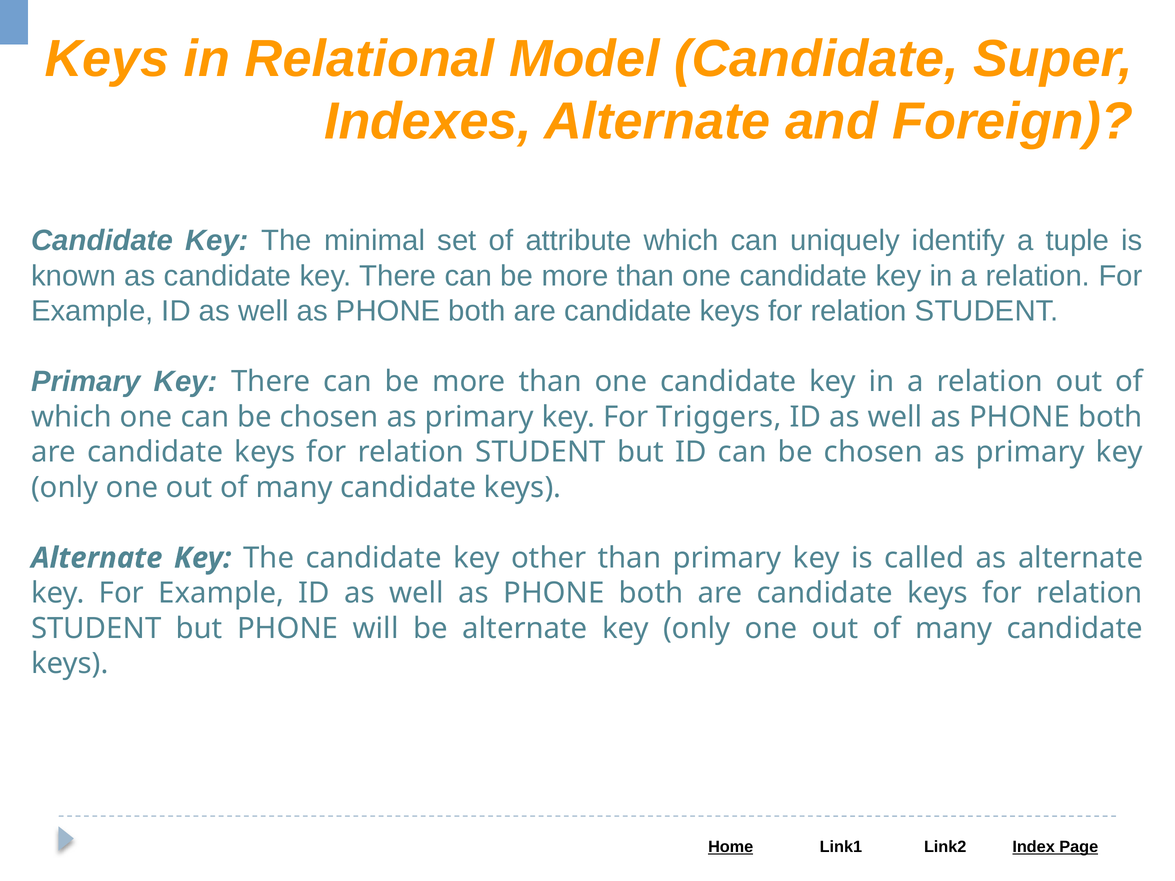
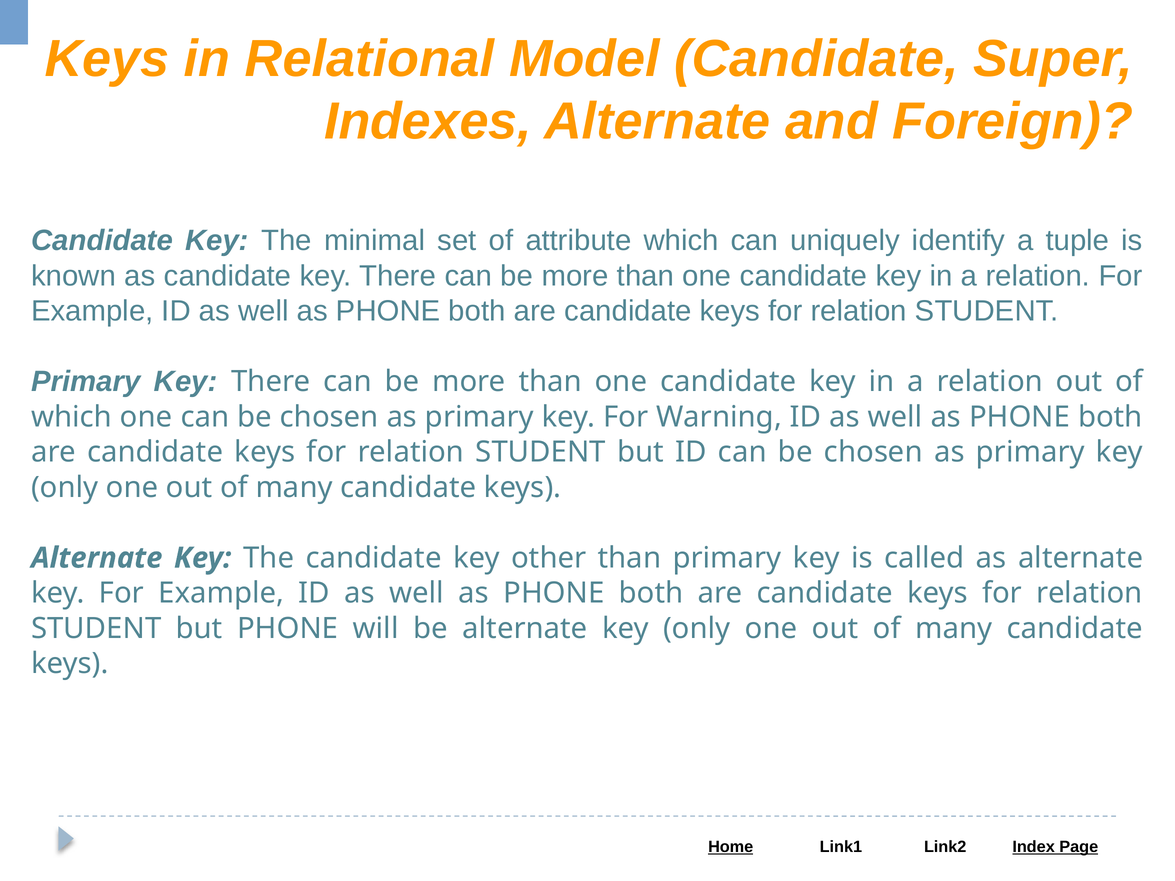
Triggers: Triggers -> Warning
